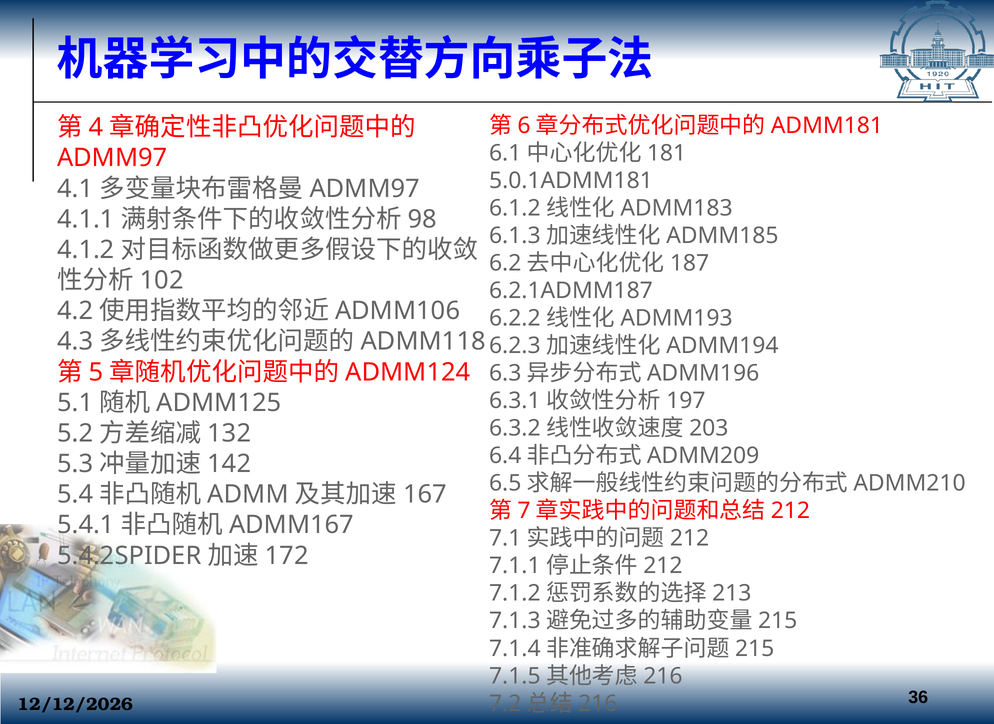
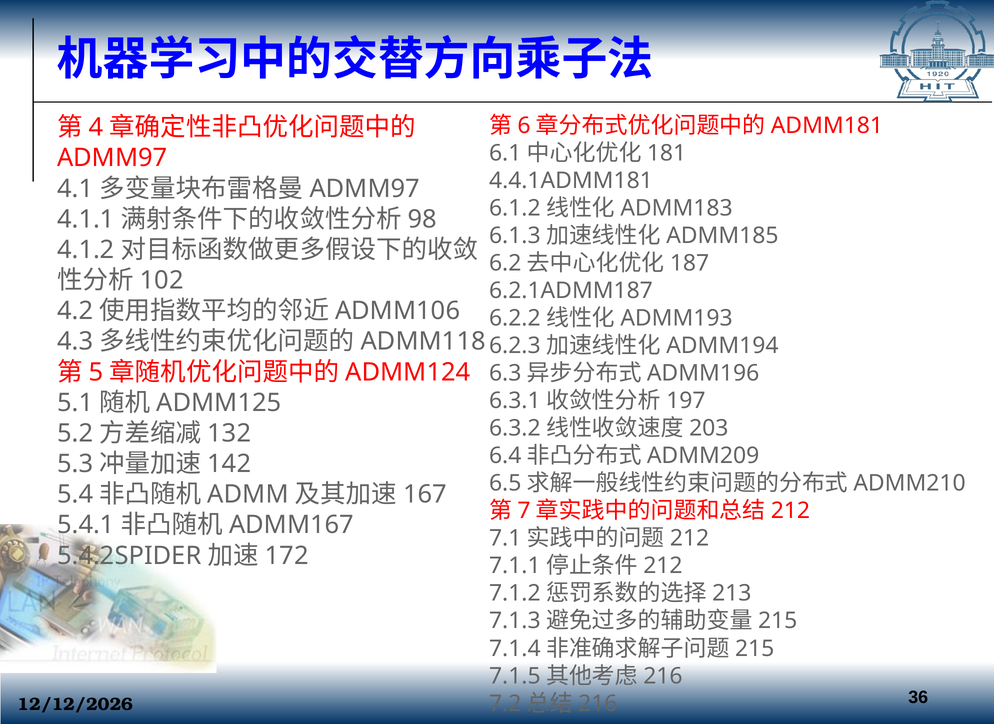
5.0.1ADMM181: 5.0.1ADMM181 -> 4.4.1ADMM181
